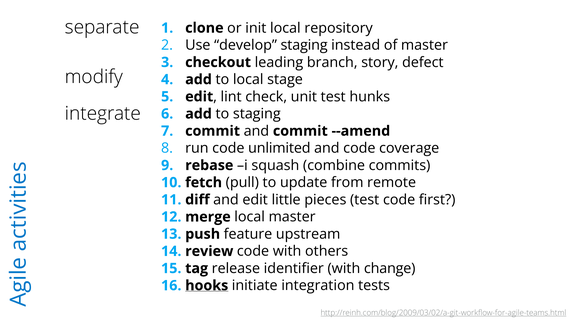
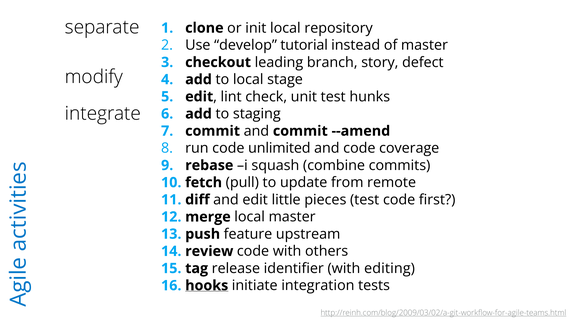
develop staging: staging -> tutorial
change: change -> editing
